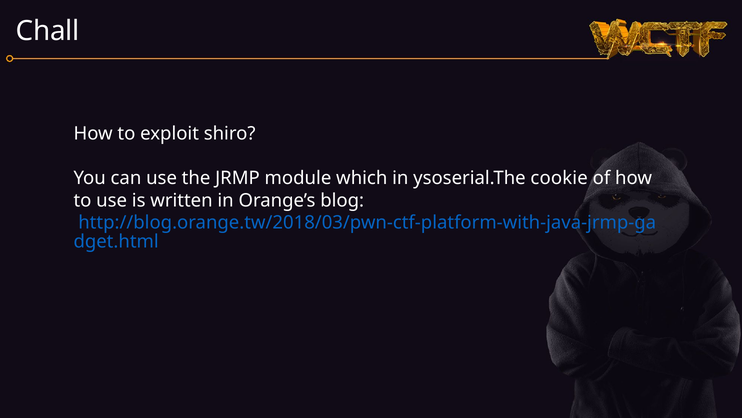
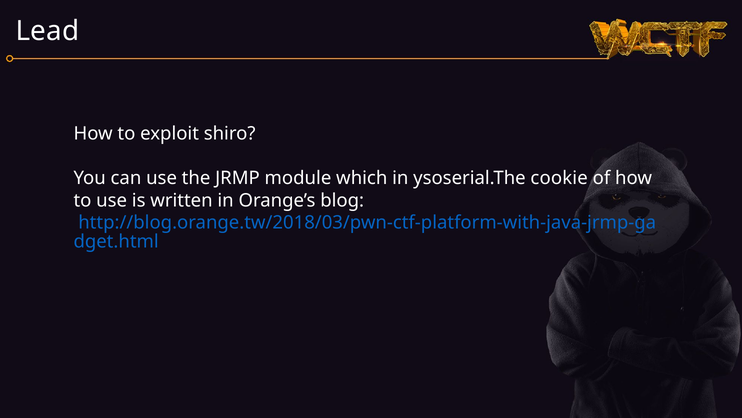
Chall: Chall -> Lead
